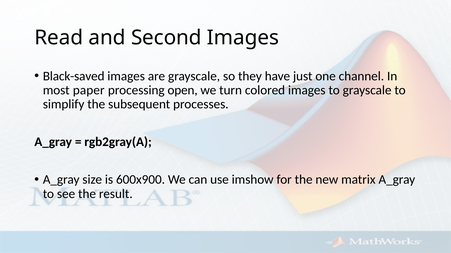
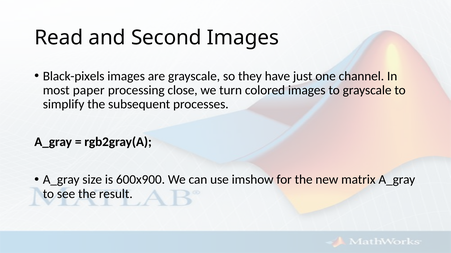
Black-saved: Black-saved -> Black-pixels
open: open -> close
